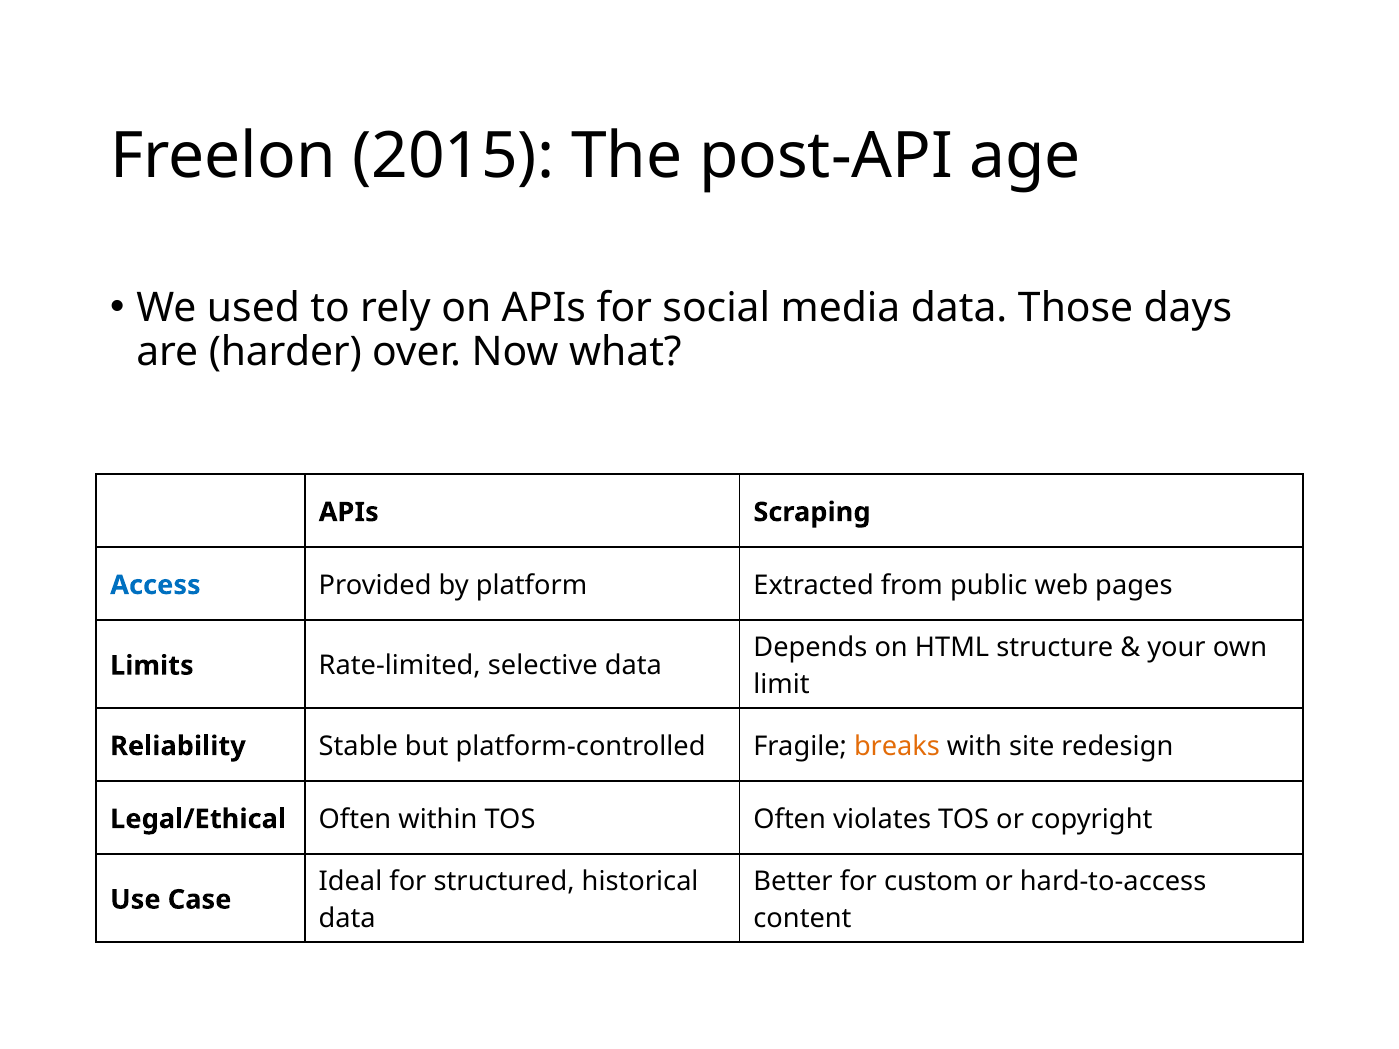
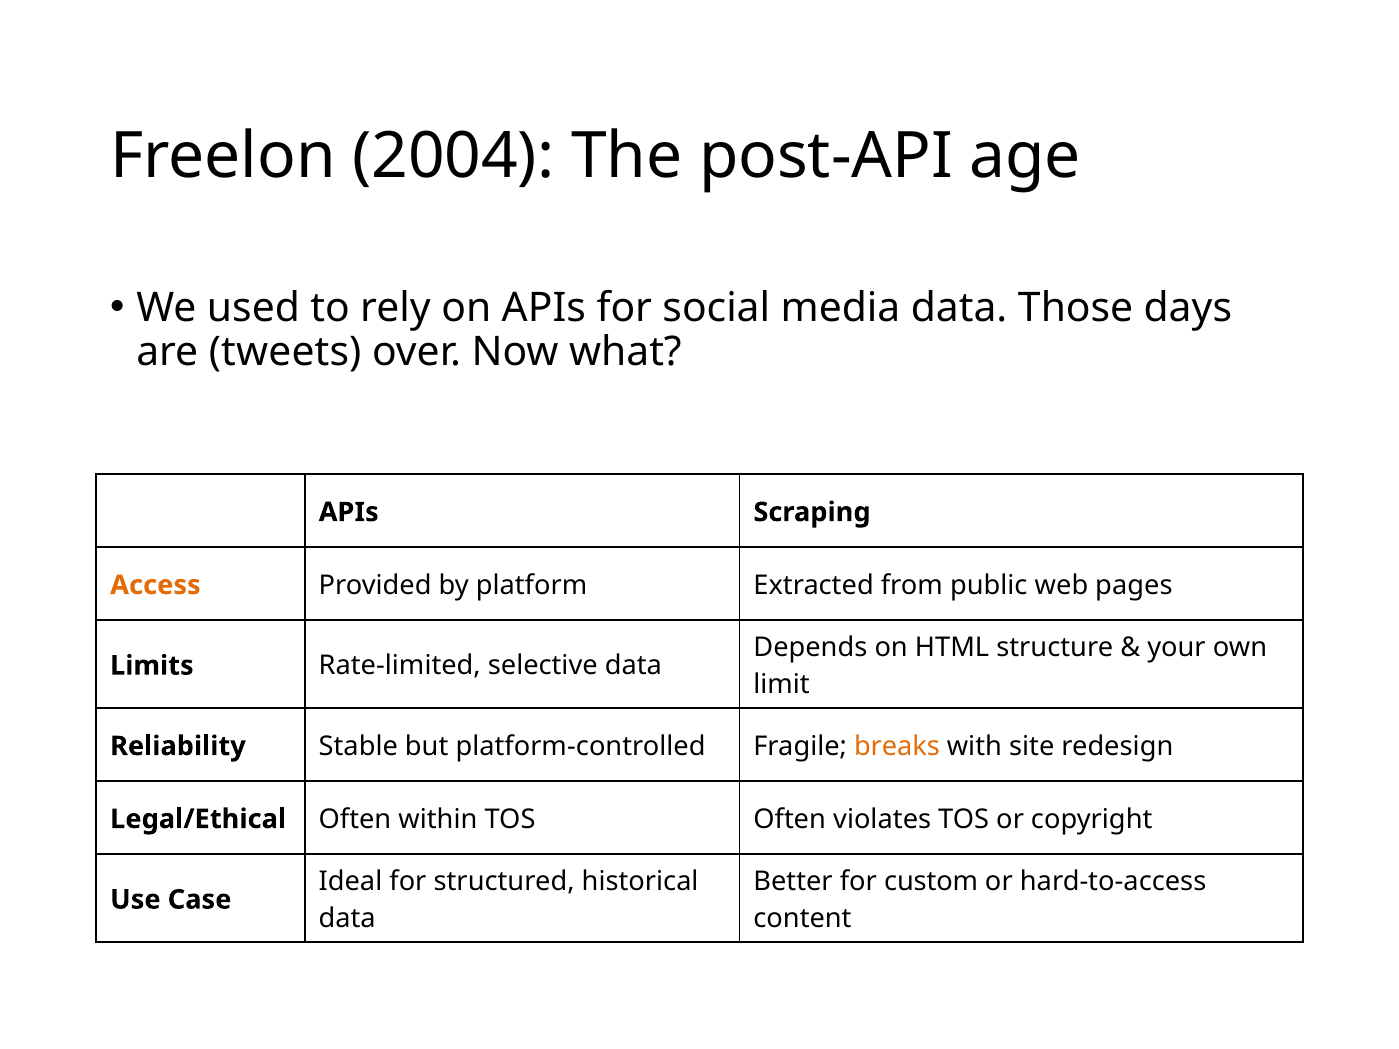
2015: 2015 -> 2004
harder: harder -> tweets
Access colour: blue -> orange
